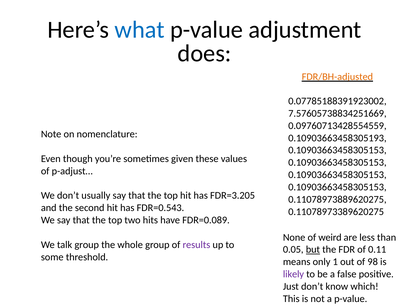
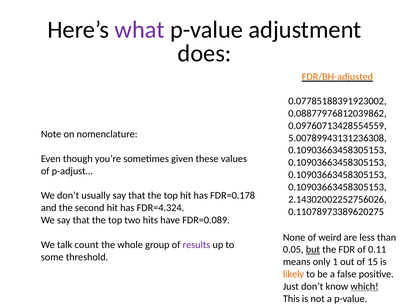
what colour: blue -> purple
7.57605738834251669: 7.57605738834251669 -> 0.08877976812039862
0.10903663458305193: 0.10903663458305193 -> 5.00789943131236308
FDR=3.205: FDR=3.205 -> FDR=0.178
0.11078973889620275: 0.11078973889620275 -> 2.14302002252756026
FDR=0.543: FDR=0.543 -> FDR=4.324
talk group: group -> count
98: 98 -> 15
likely colour: purple -> orange
which underline: none -> present
